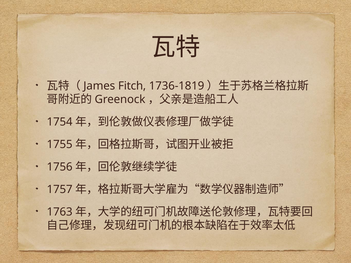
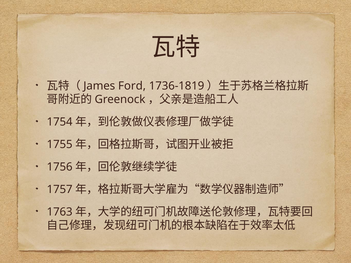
Fitch: Fitch -> Ford
